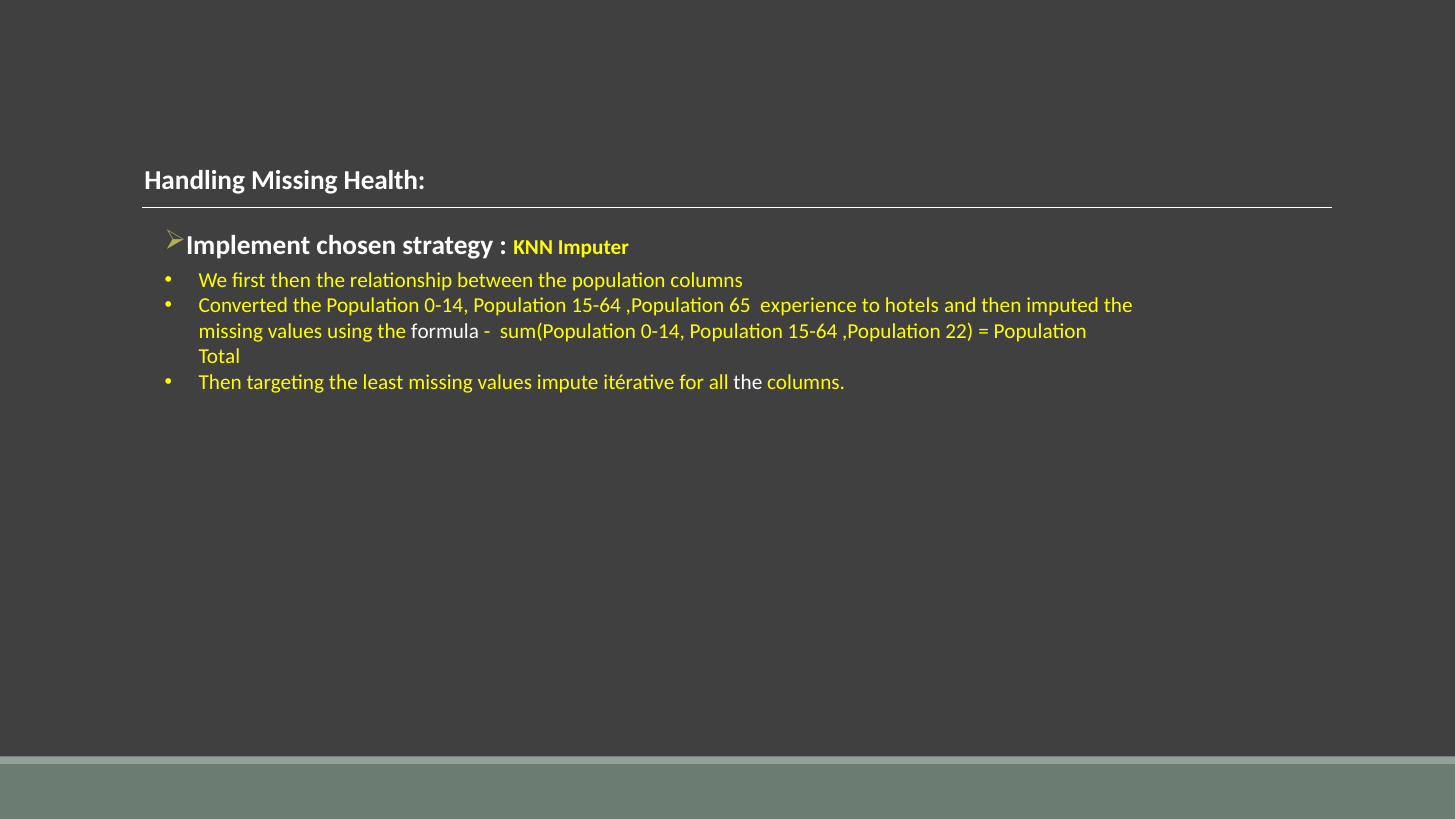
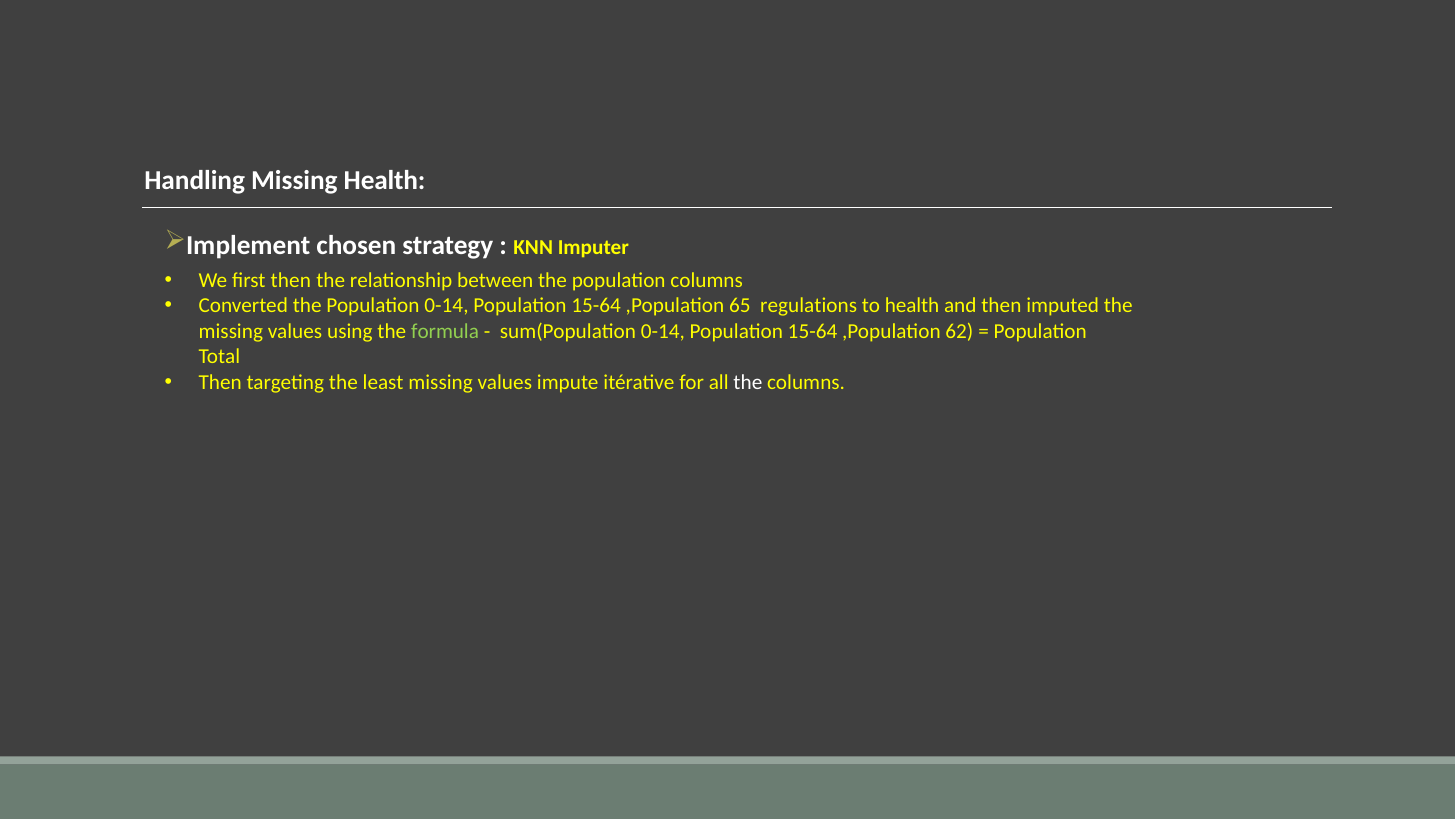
experience: experience -> regulations
to hotels: hotels -> health
formula colour: white -> light green
22: 22 -> 62
